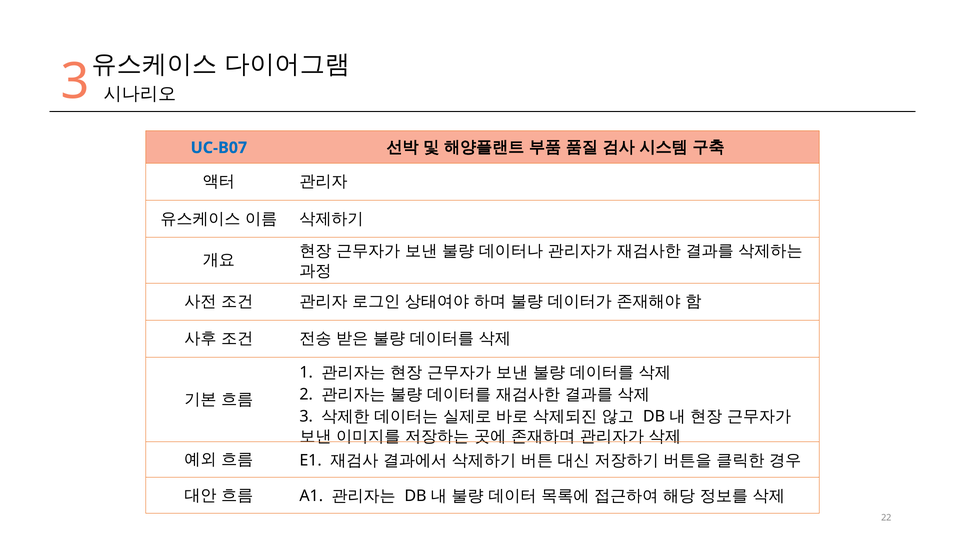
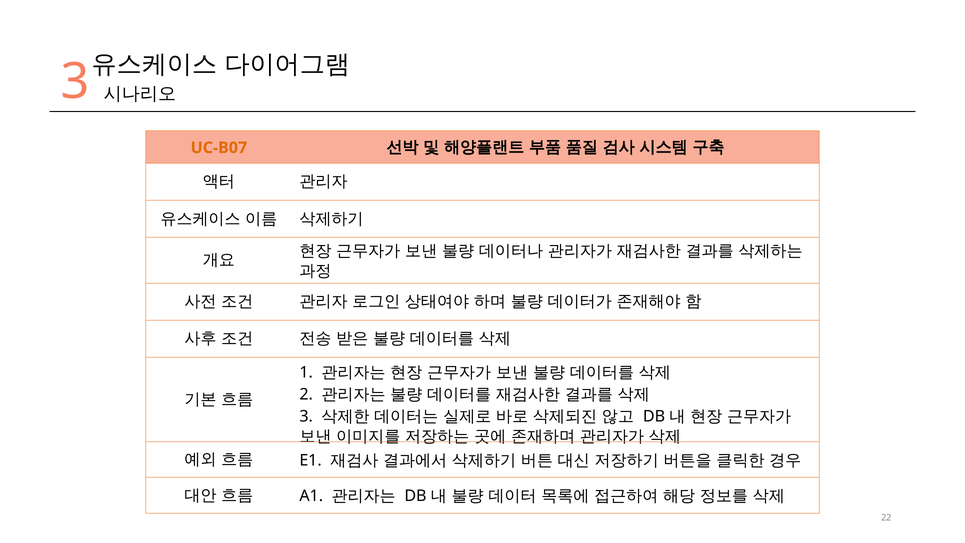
UC-B07 colour: blue -> orange
